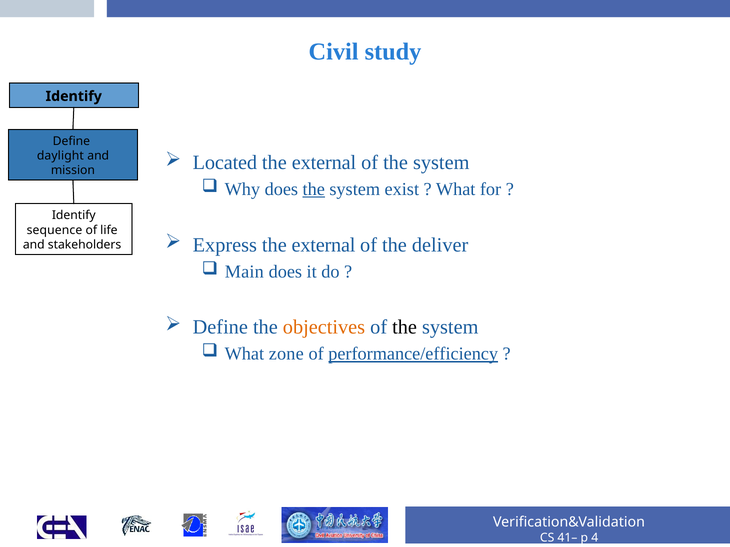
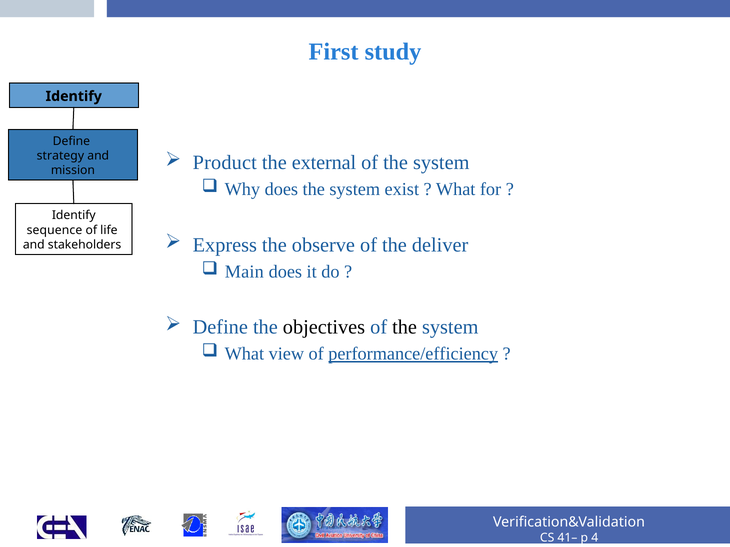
Civil: Civil -> First
Located: Located -> Product
daylight: daylight -> strategy
the at (314, 190) underline: present -> none
external at (324, 245): external -> observe
objectives colour: orange -> black
zone: zone -> view
